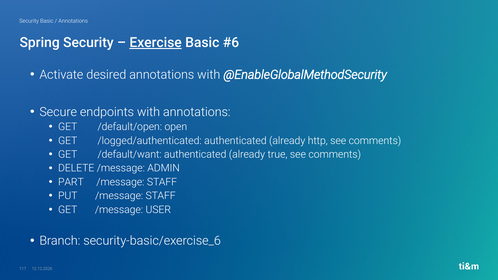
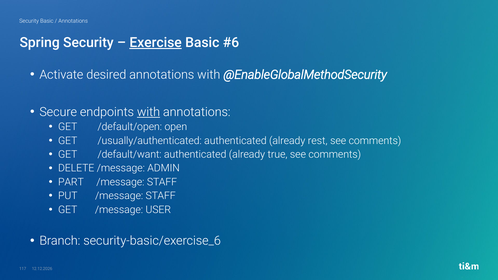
with at (149, 112) underline: none -> present
/logged/authenticated: /logged/authenticated -> /usually/authenticated
http: http -> rest
